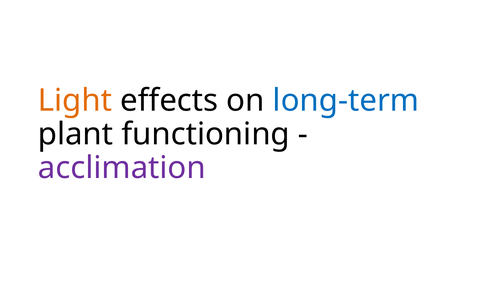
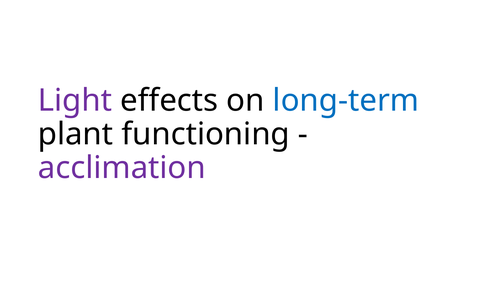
Light colour: orange -> purple
